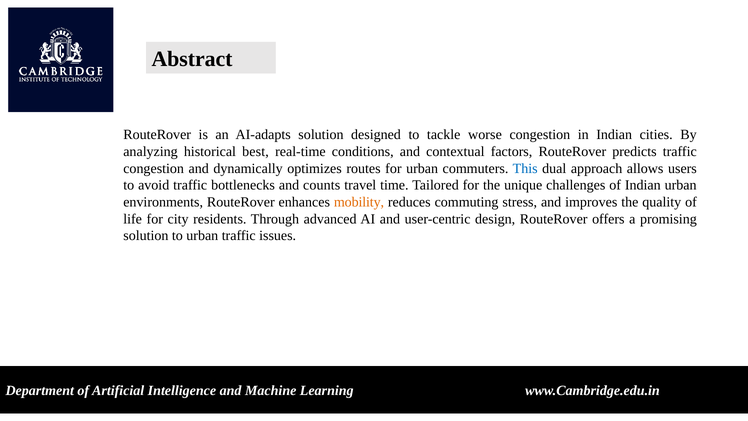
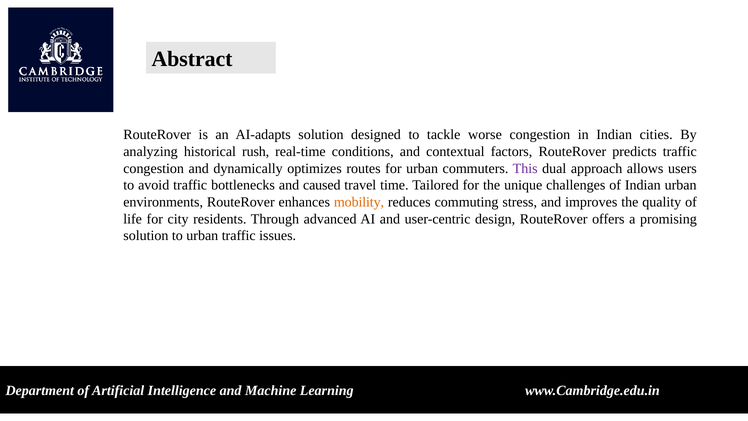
best: best -> rush
This colour: blue -> purple
counts: counts -> caused
